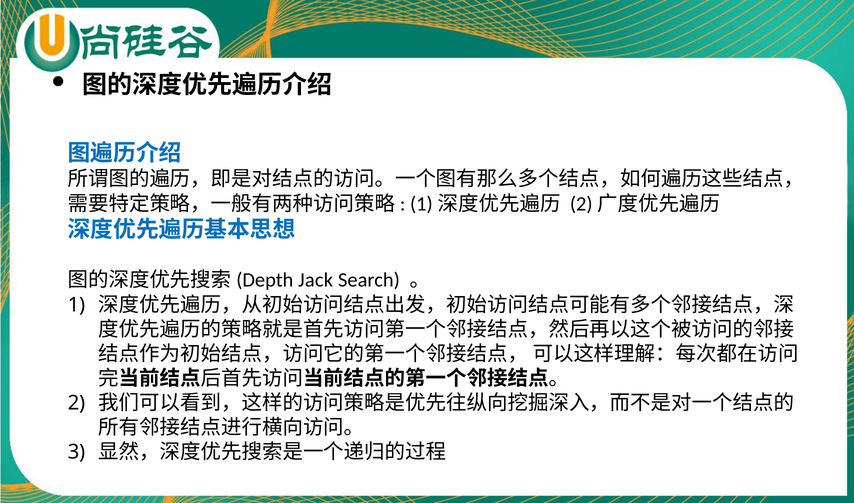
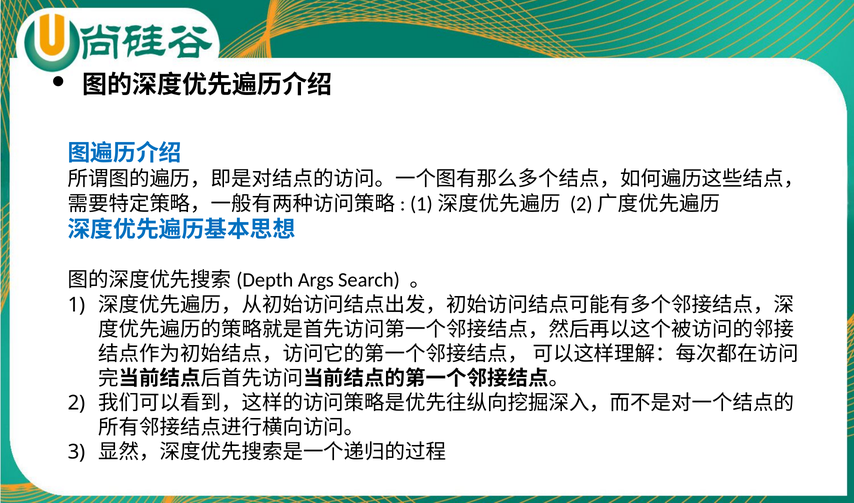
Jack: Jack -> Args
